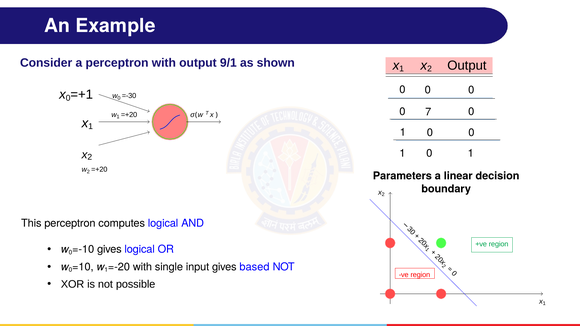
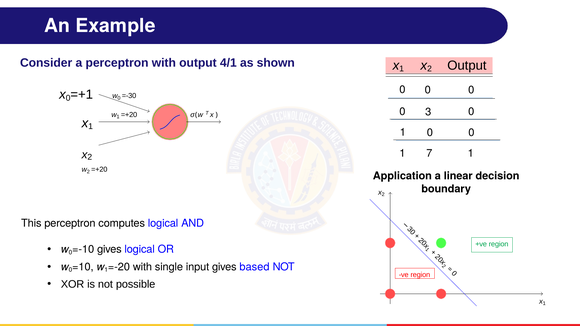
9/1: 9/1 -> 4/1
0 7: 7 -> 3
0 at (429, 153): 0 -> 7
Parameters: Parameters -> Application
